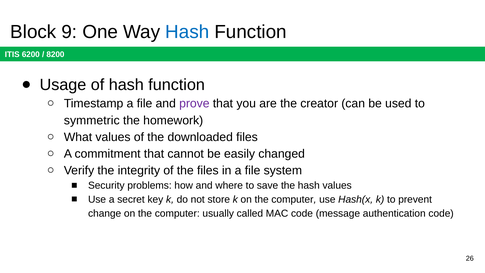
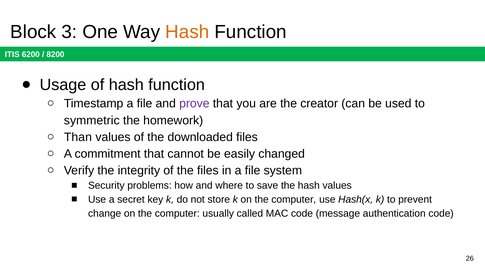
9: 9 -> 3
Hash at (187, 32) colour: blue -> orange
What: What -> Than
